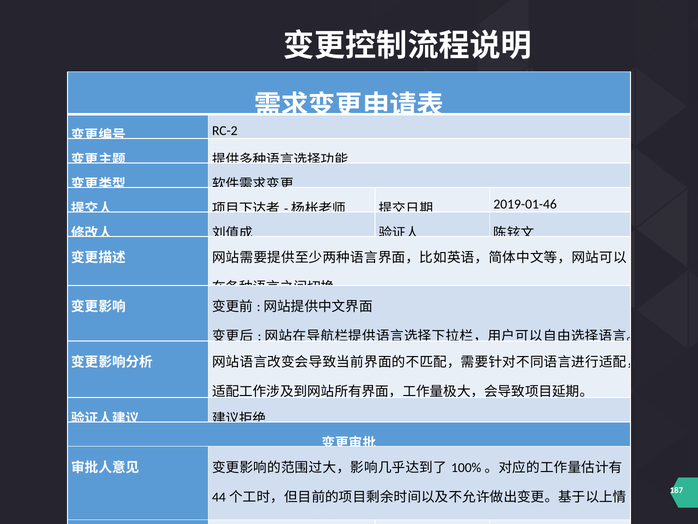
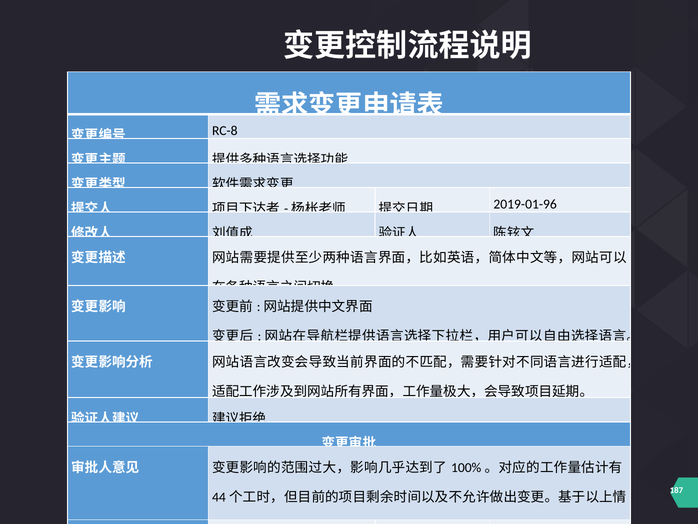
RC-2: RC-2 -> RC-8
2019-01-46: 2019-01-46 -> 2019-01-96
